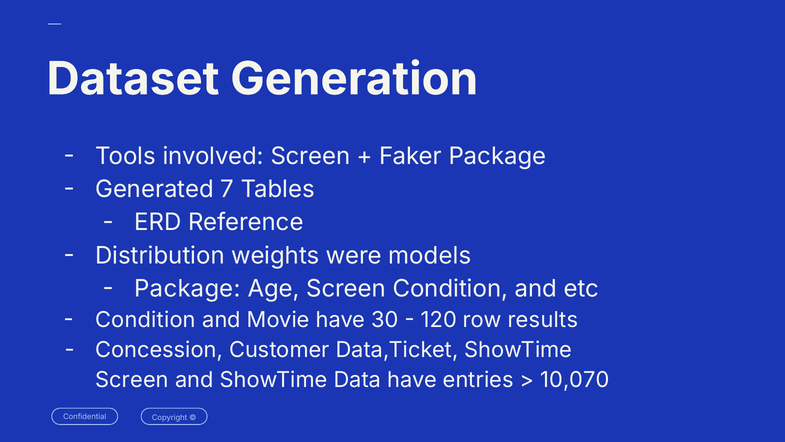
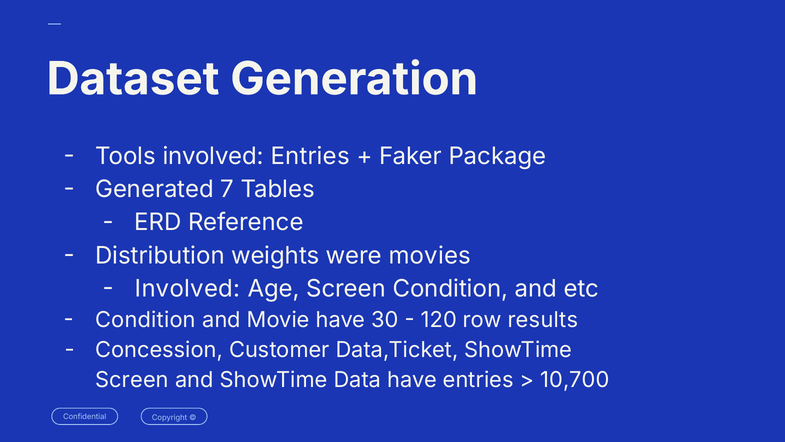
involved Screen: Screen -> Entries
models: models -> movies
Package at (188, 288): Package -> Involved
10,070: 10,070 -> 10,700
